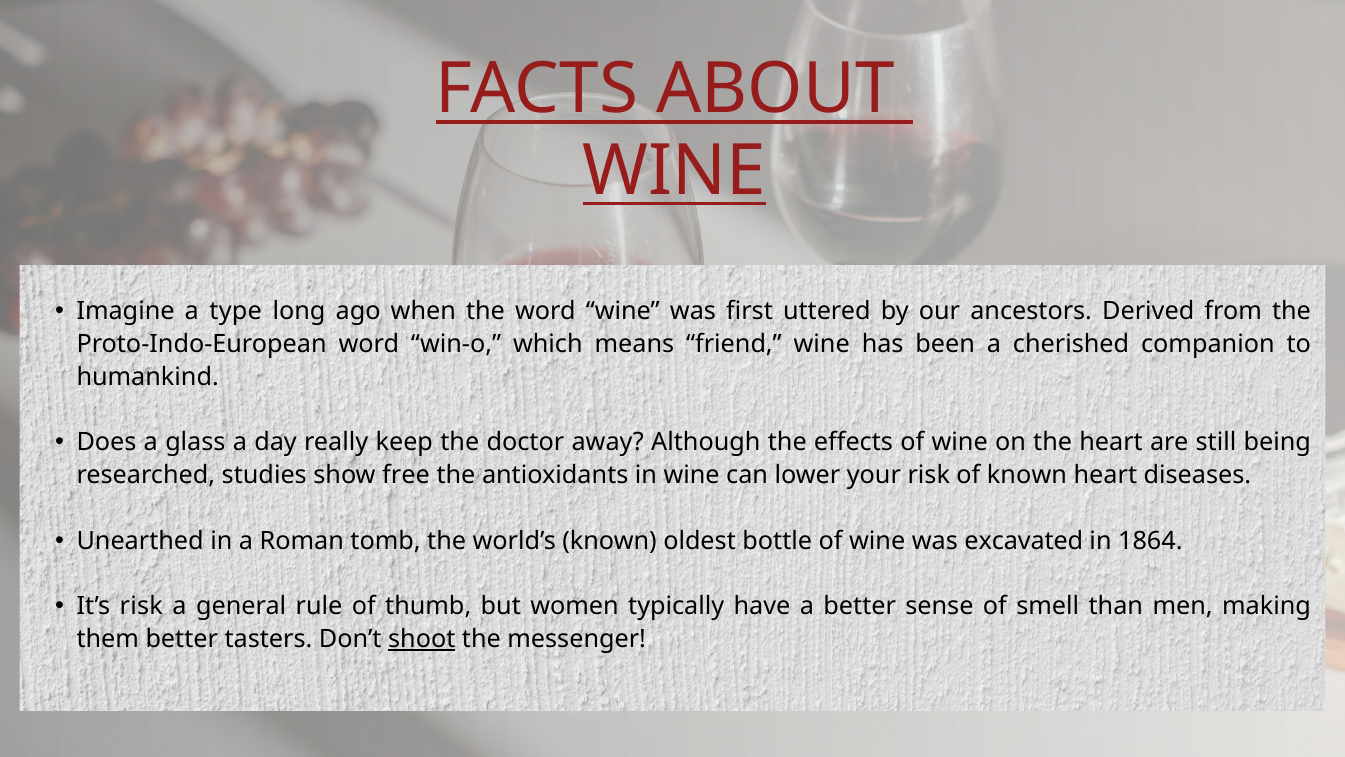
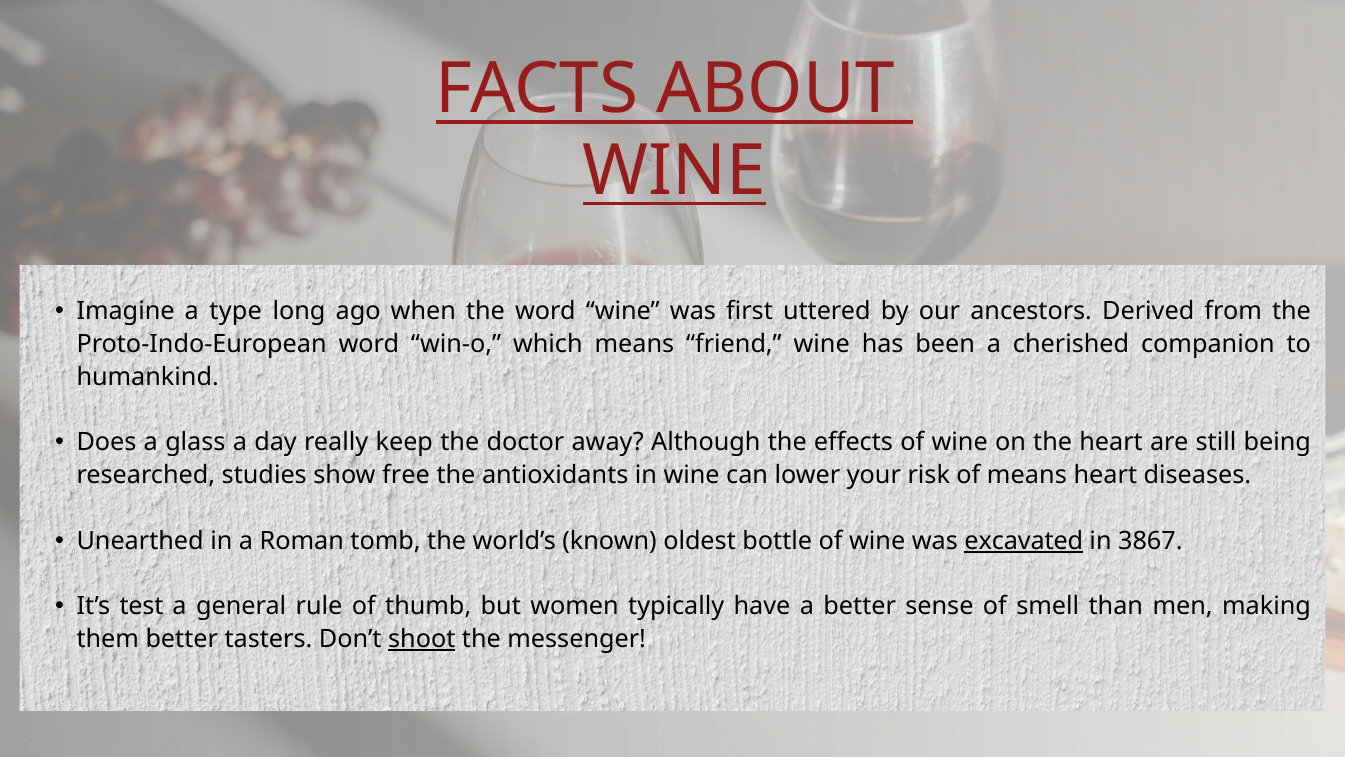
of known: known -> means
excavated underline: none -> present
1864: 1864 -> 3867
It’s risk: risk -> test
